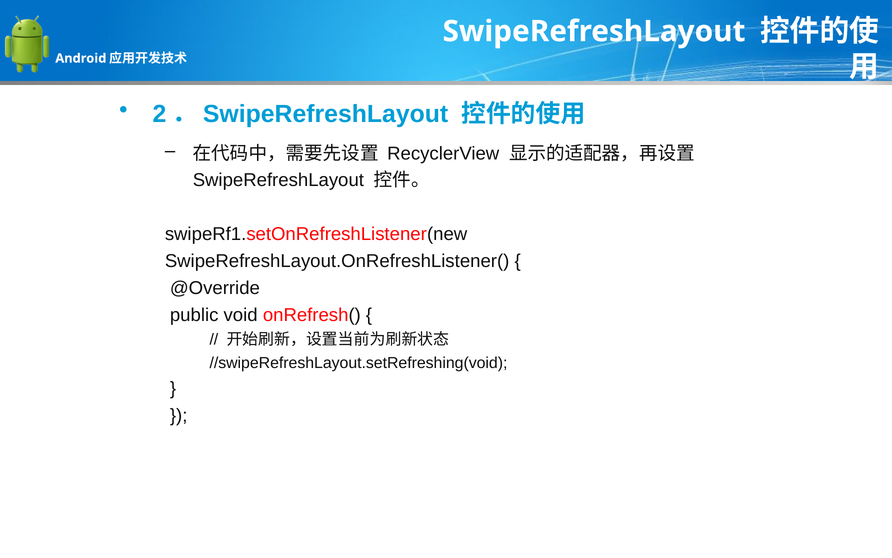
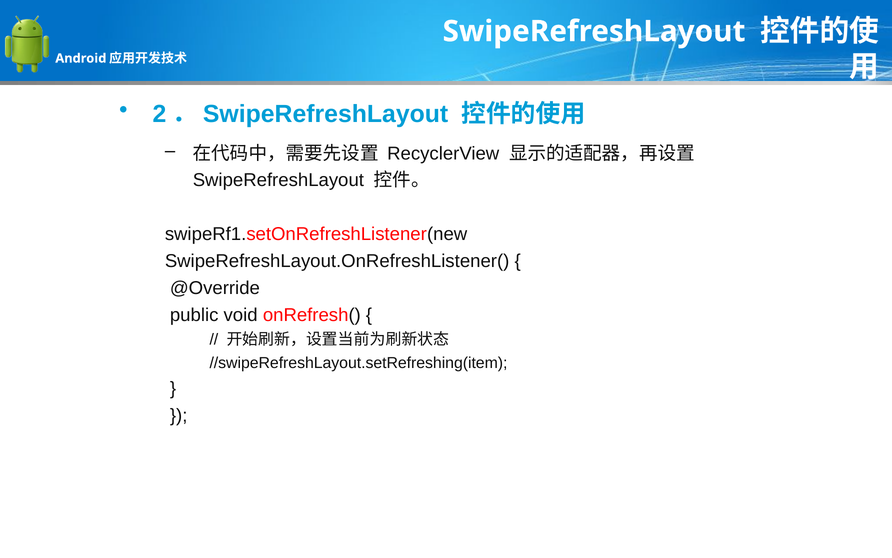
//swipeRefreshLayout.setRefreshing(void: //swipeRefreshLayout.setRefreshing(void -> //swipeRefreshLayout.setRefreshing(item
